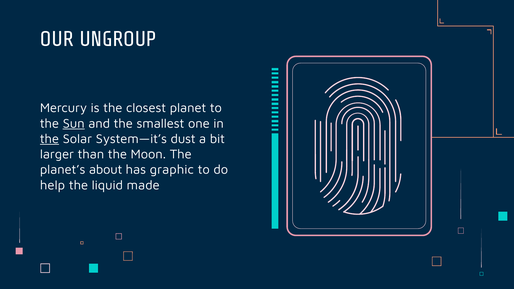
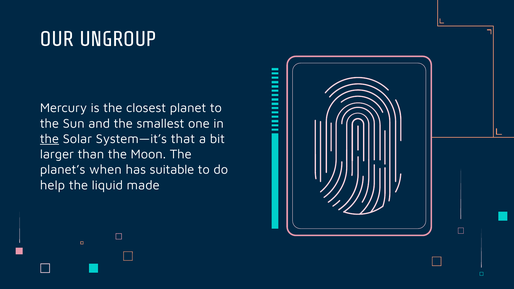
Sun underline: present -> none
dust: dust -> that
about: about -> when
graphic: graphic -> suitable
